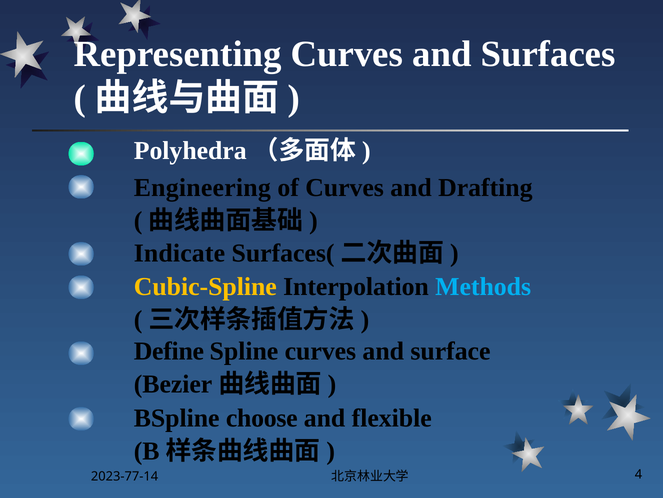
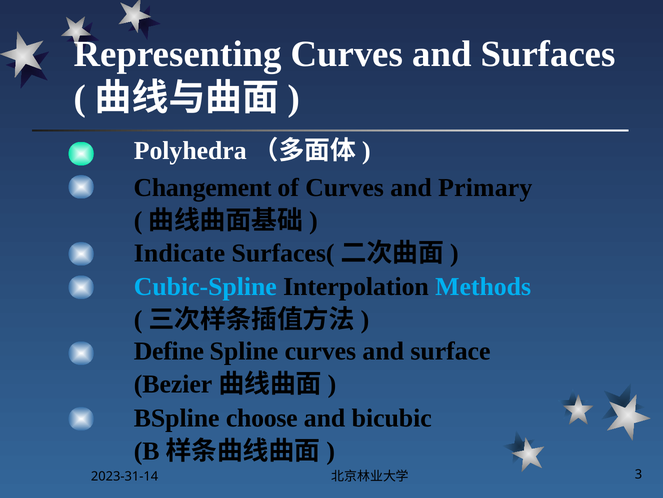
Engineering: Engineering -> Changement
Drafting: Drafting -> Primary
Cubic-Spline colour: yellow -> light blue
flexible: flexible -> bicubic
2023-77-14: 2023-77-14 -> 2023-31-14
4: 4 -> 3
